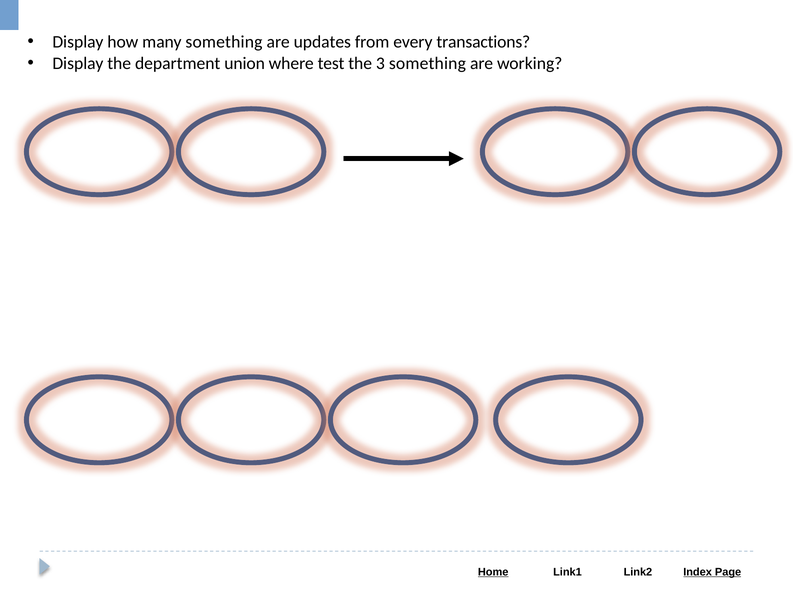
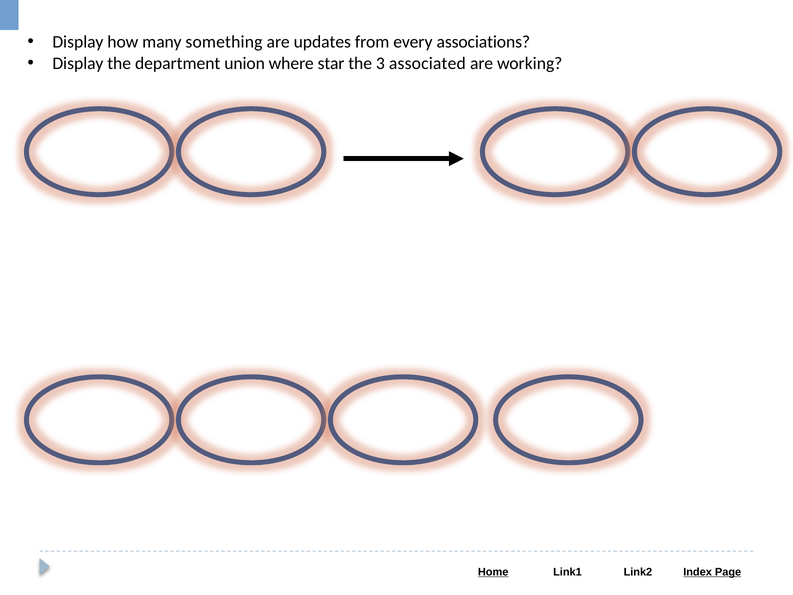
transactions: transactions -> associations
test: test -> star
3 something: something -> associated
